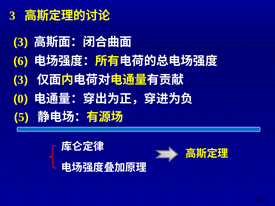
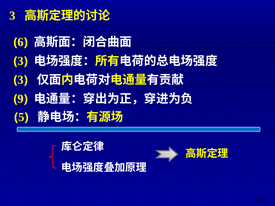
3 at (21, 42): 3 -> 6
6 at (21, 61): 6 -> 3
0: 0 -> 9
